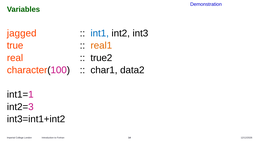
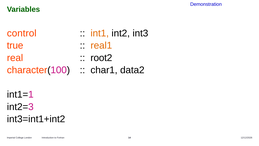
jagged: jagged -> control
int1 colour: blue -> orange
true2: true2 -> root2
